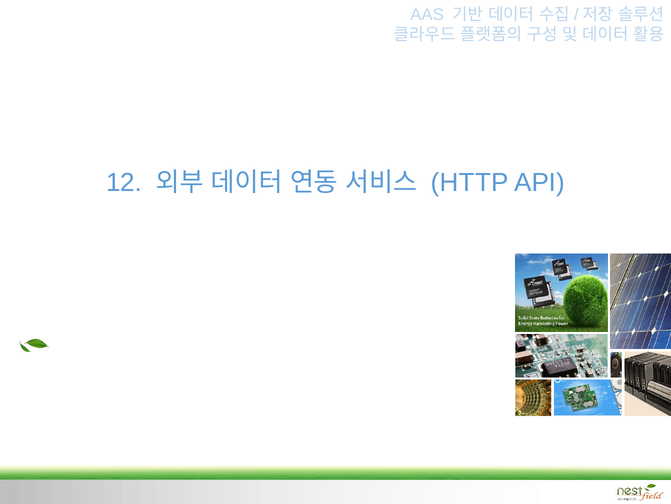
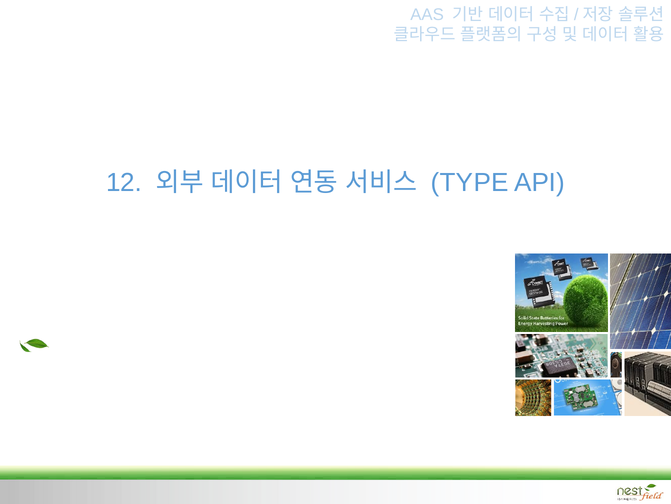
HTTP: HTTP -> TYPE
